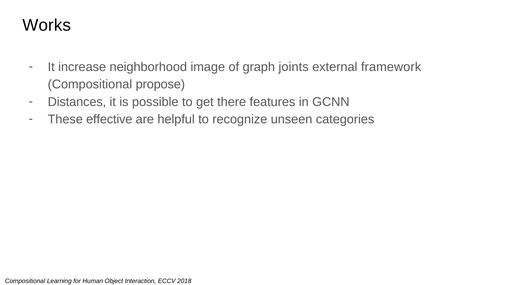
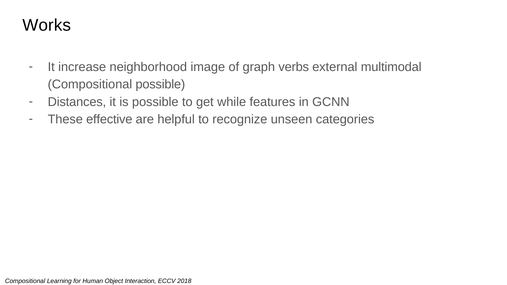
joints: joints -> verbs
framework: framework -> multimodal
Compositional propose: propose -> possible
there: there -> while
